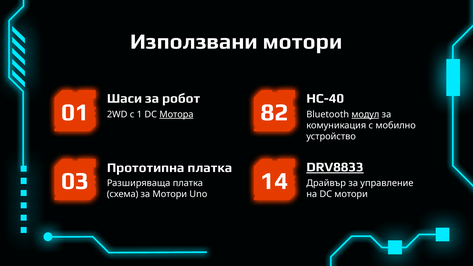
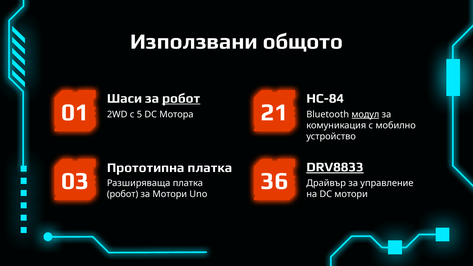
Използвани мотори: мотори -> общото
робот at (181, 98) underline: none -> present
HC-40: HC-40 -> HC-84
82: 82 -> 21
1: 1 -> 5
Мотора underline: present -> none
14: 14 -> 36
схема at (123, 194): схема -> робот
